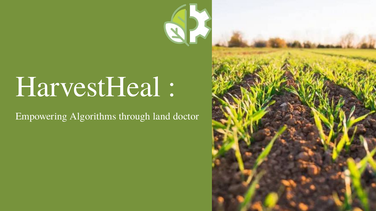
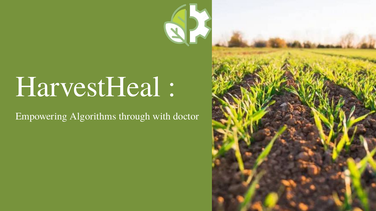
land: land -> with
